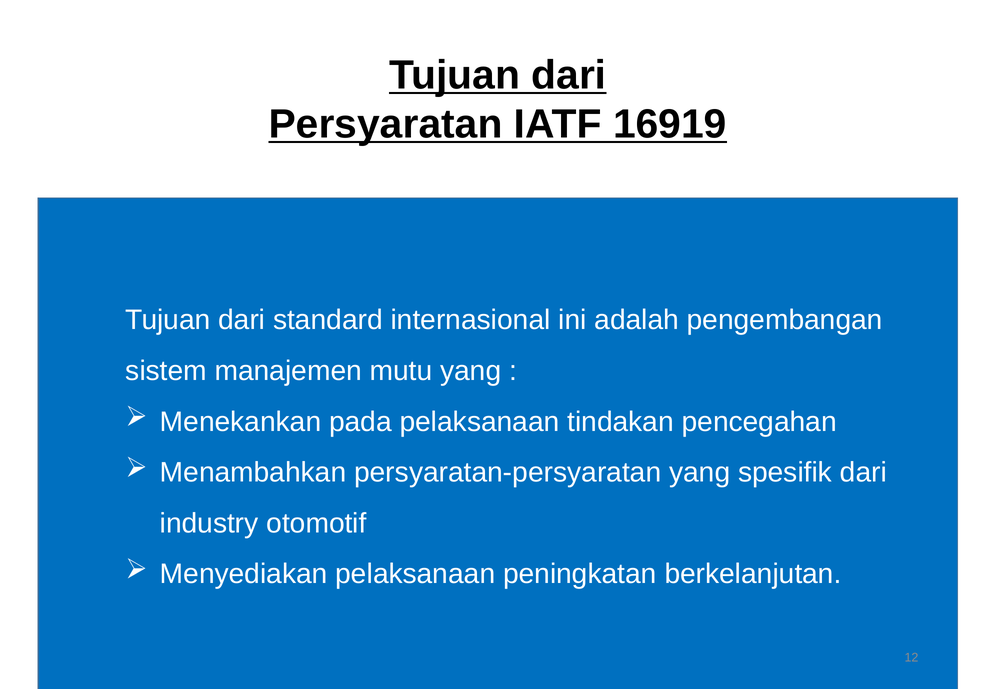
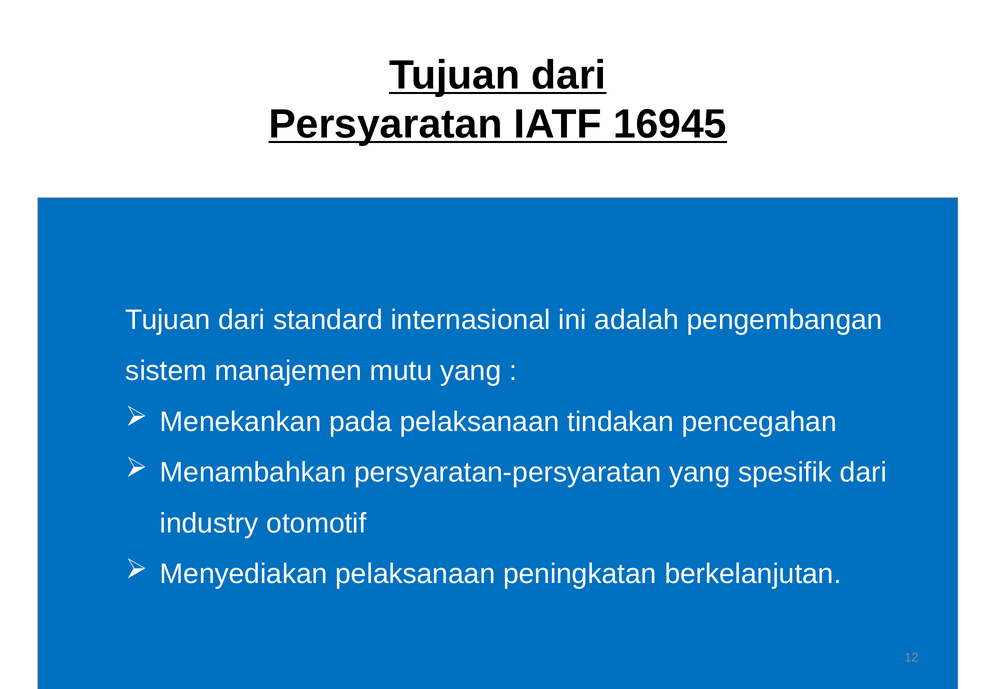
16919: 16919 -> 16945
